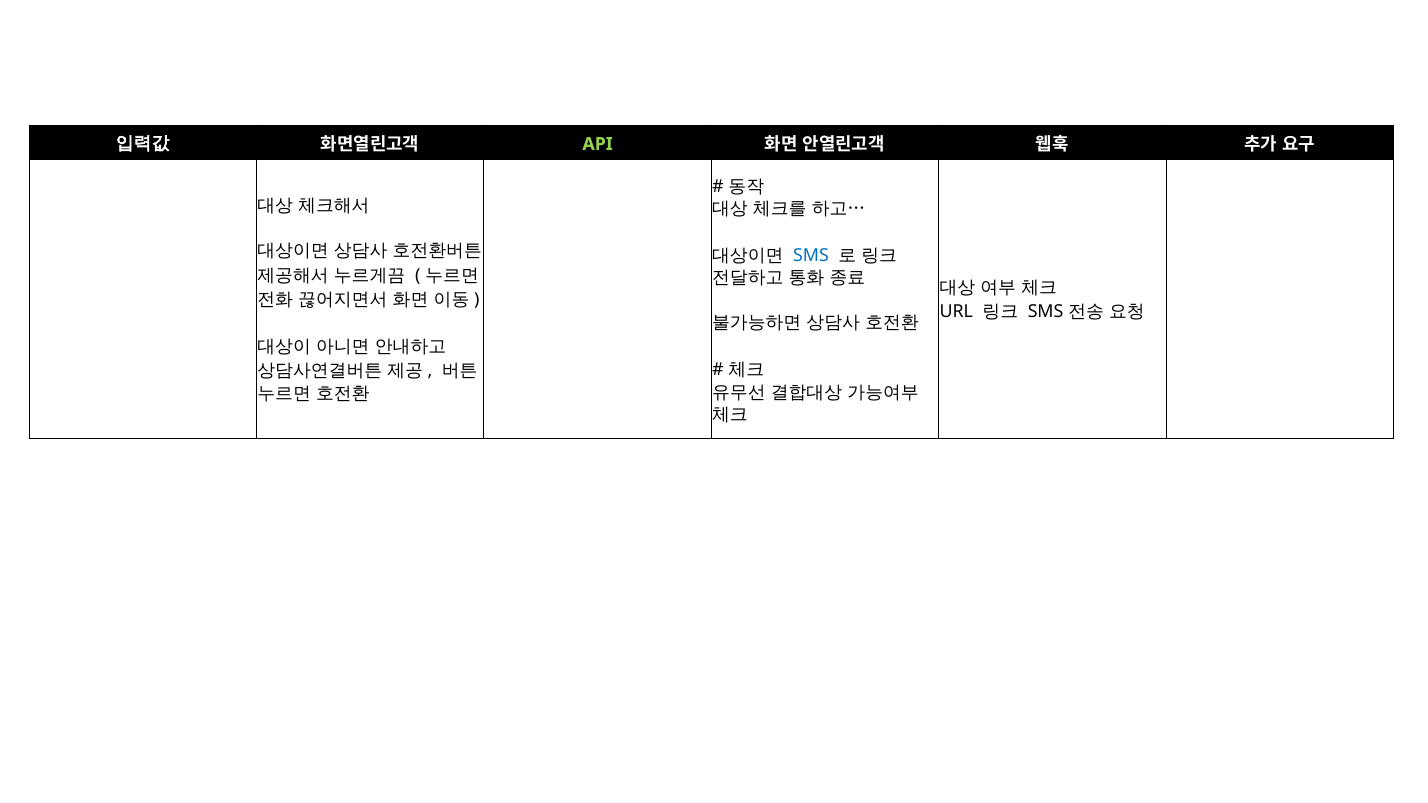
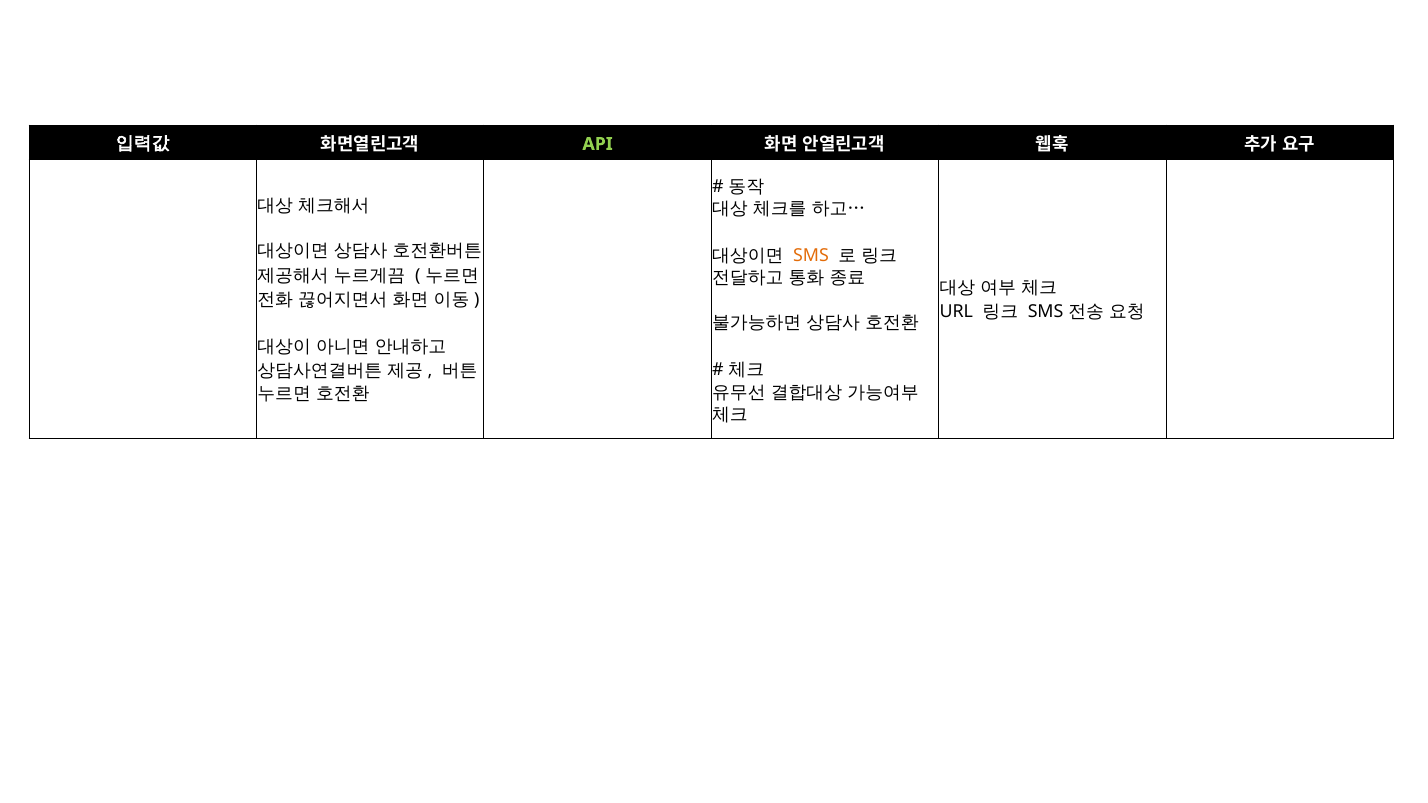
SMS at (811, 256) colour: blue -> orange
